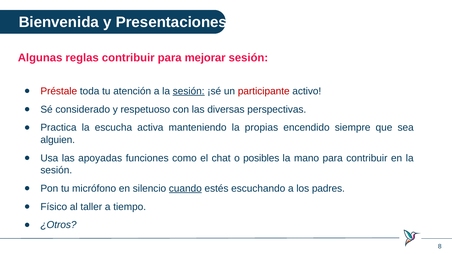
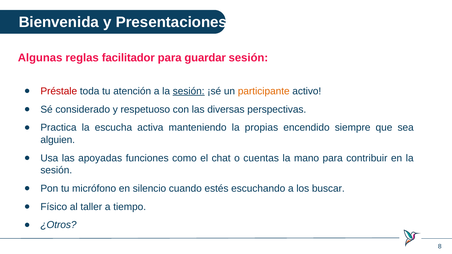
reglas contribuir: contribuir -> facilitador
mejorar: mejorar -> guardar
participante colour: red -> orange
posibles: posibles -> cuentas
cuando underline: present -> none
padres: padres -> buscar
